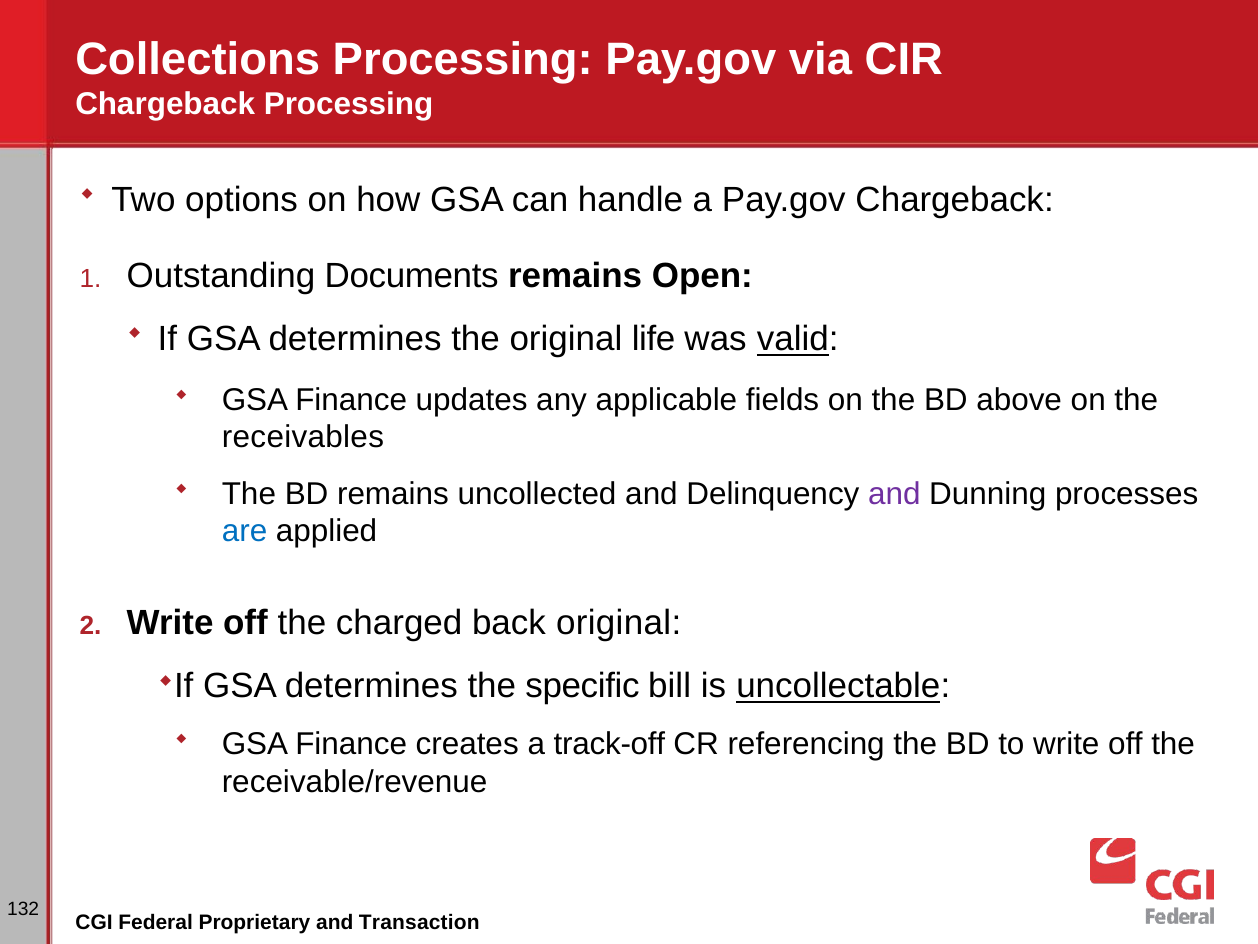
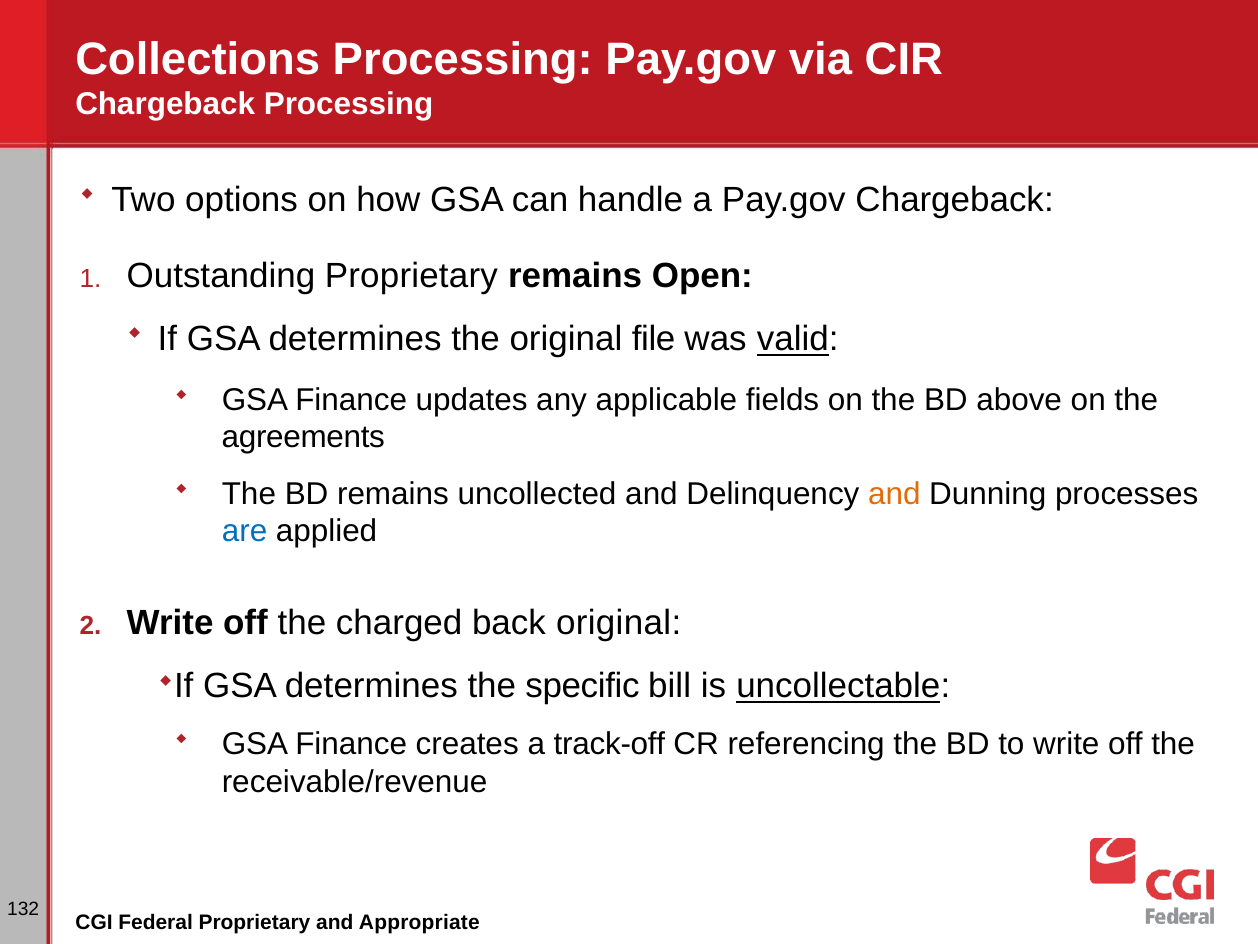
Outstanding Documents: Documents -> Proprietary
life: life -> file
receivables: receivables -> agreements
and at (894, 493) colour: purple -> orange
Transaction: Transaction -> Appropriate
